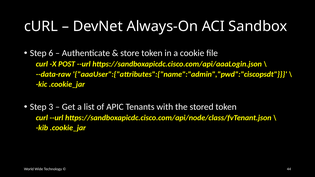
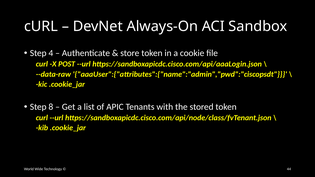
6: 6 -> 4
3: 3 -> 8
